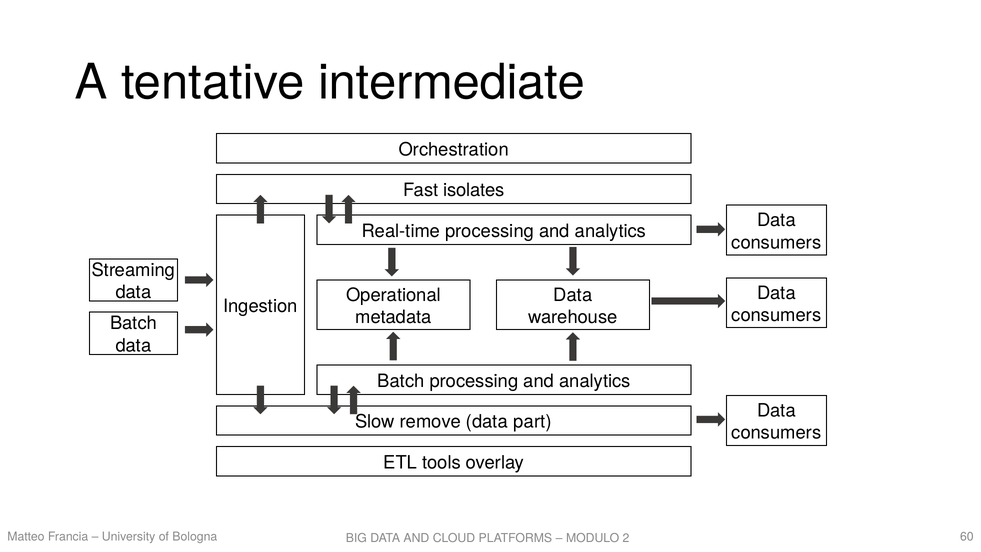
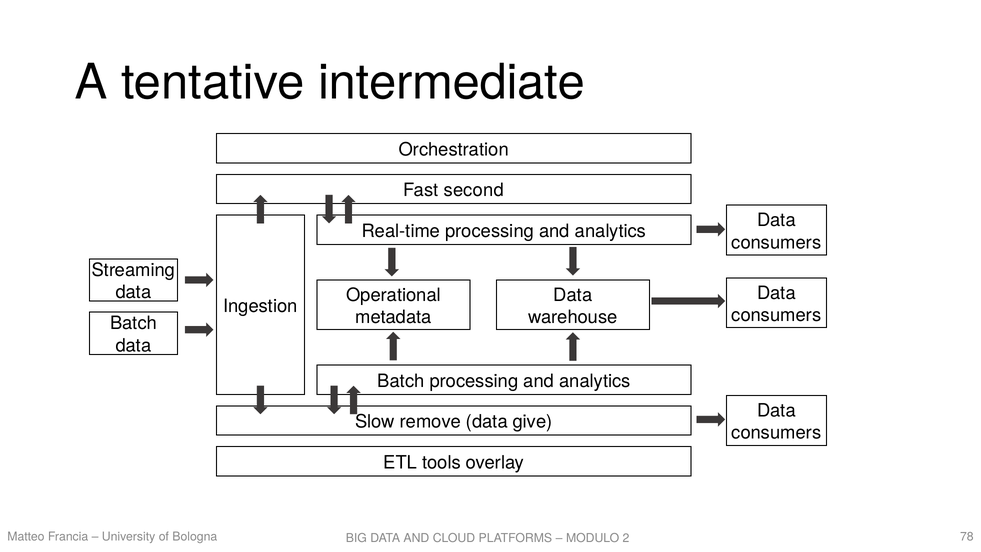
isolates: isolates -> second
part: part -> give
60: 60 -> 78
